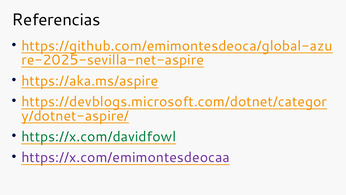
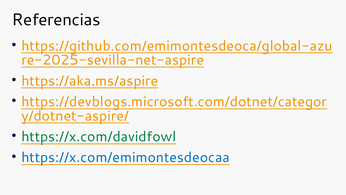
https://x.com/emimontesdeocaa colour: purple -> blue
